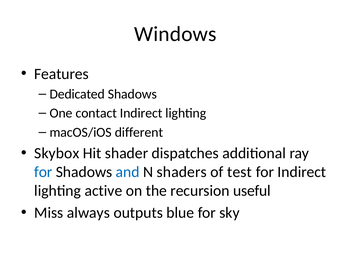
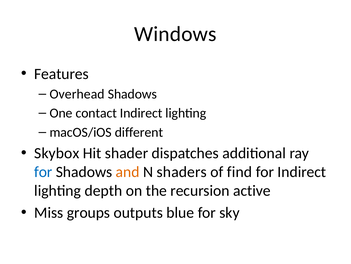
Dedicated: Dedicated -> Overhead
and colour: blue -> orange
test: test -> find
active: active -> depth
useful: useful -> active
always: always -> groups
